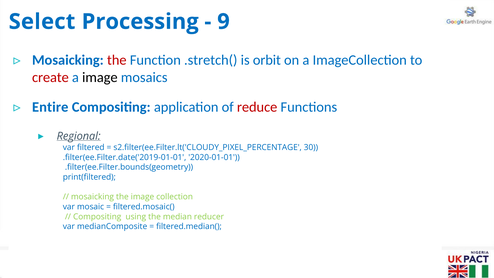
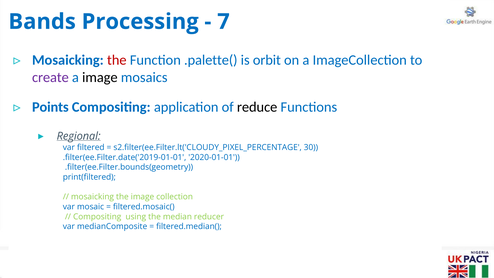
Select: Select -> Bands
9: 9 -> 7
.stretch(: .stretch( -> .palette(
create colour: red -> purple
Entire: Entire -> Points
reduce colour: red -> black
